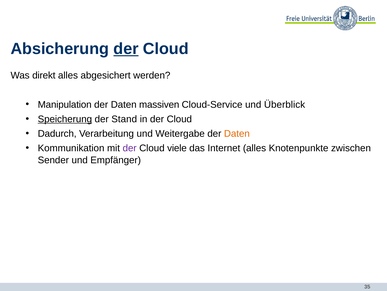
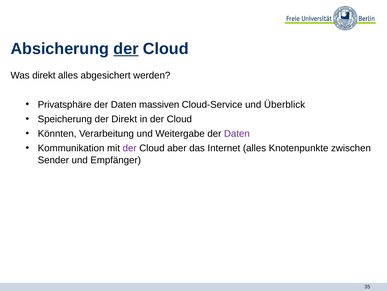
Manipulation: Manipulation -> Privatsphäre
Speicherung underline: present -> none
der Stand: Stand -> Direkt
Dadurch: Dadurch -> Könnten
Daten at (237, 133) colour: orange -> purple
viele: viele -> aber
